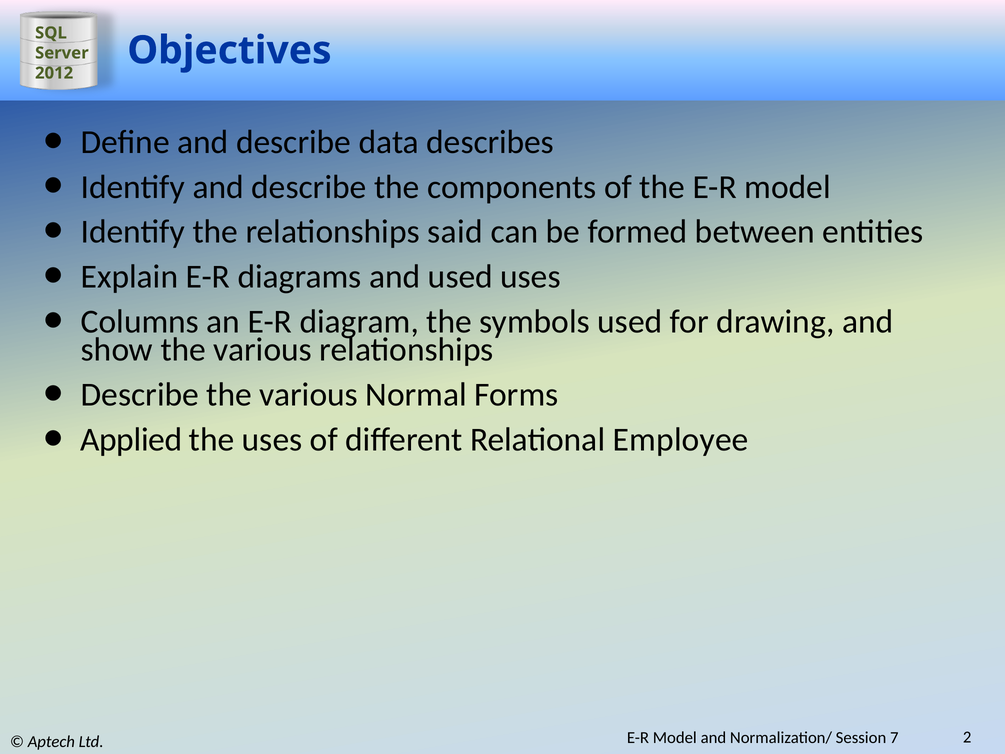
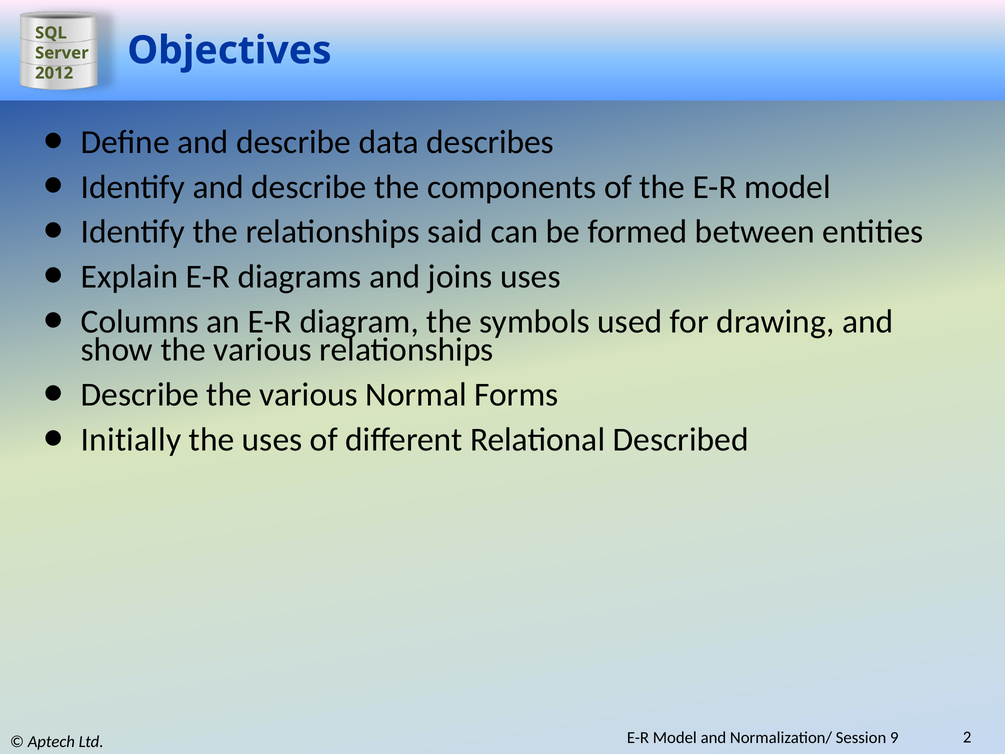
and used: used -> joins
Applied: Applied -> Initially
Employee: Employee -> Described
7: 7 -> 9
